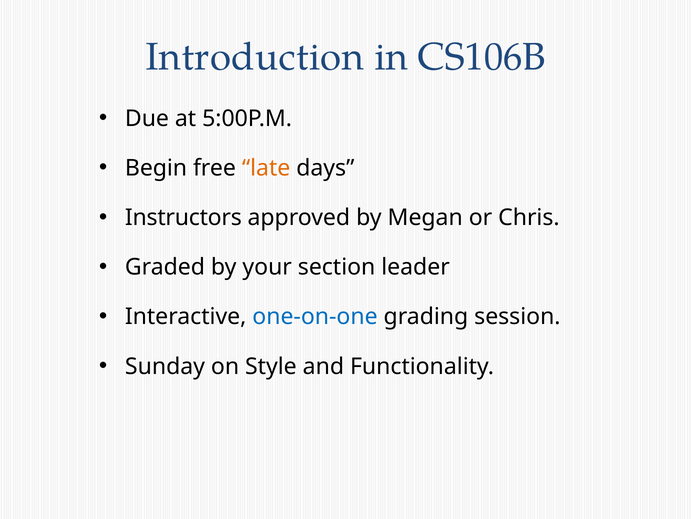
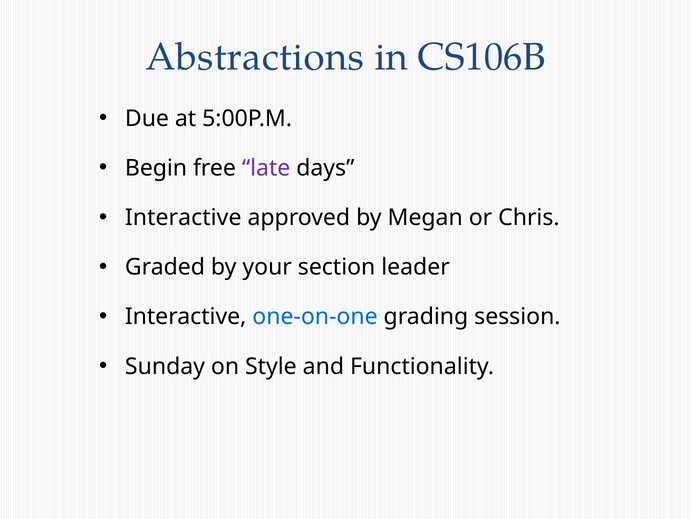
Introduction: Introduction -> Abstractions
late colour: orange -> purple
Instructors at (183, 217): Instructors -> Interactive
